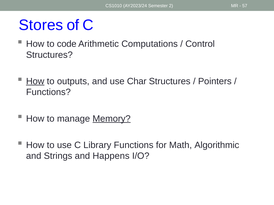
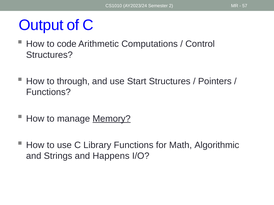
Stores: Stores -> Output
How at (35, 81) underline: present -> none
outputs: outputs -> through
Char: Char -> Start
